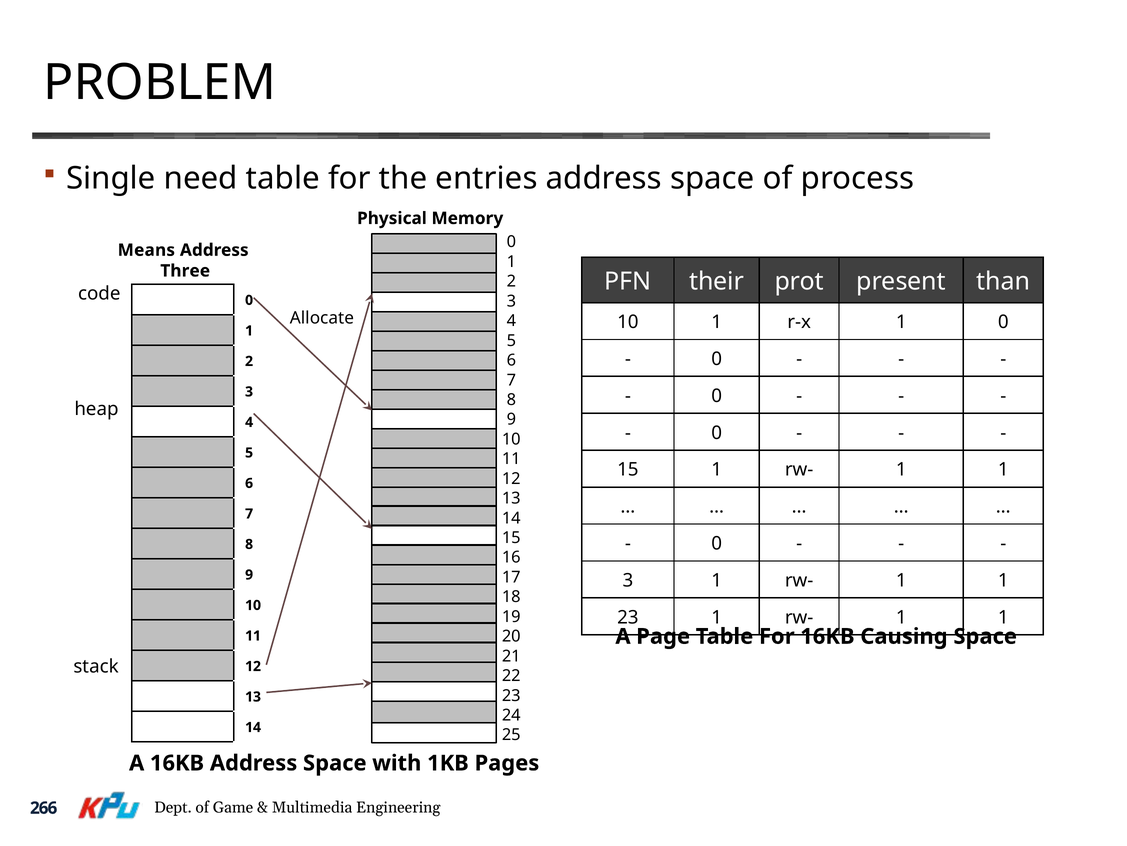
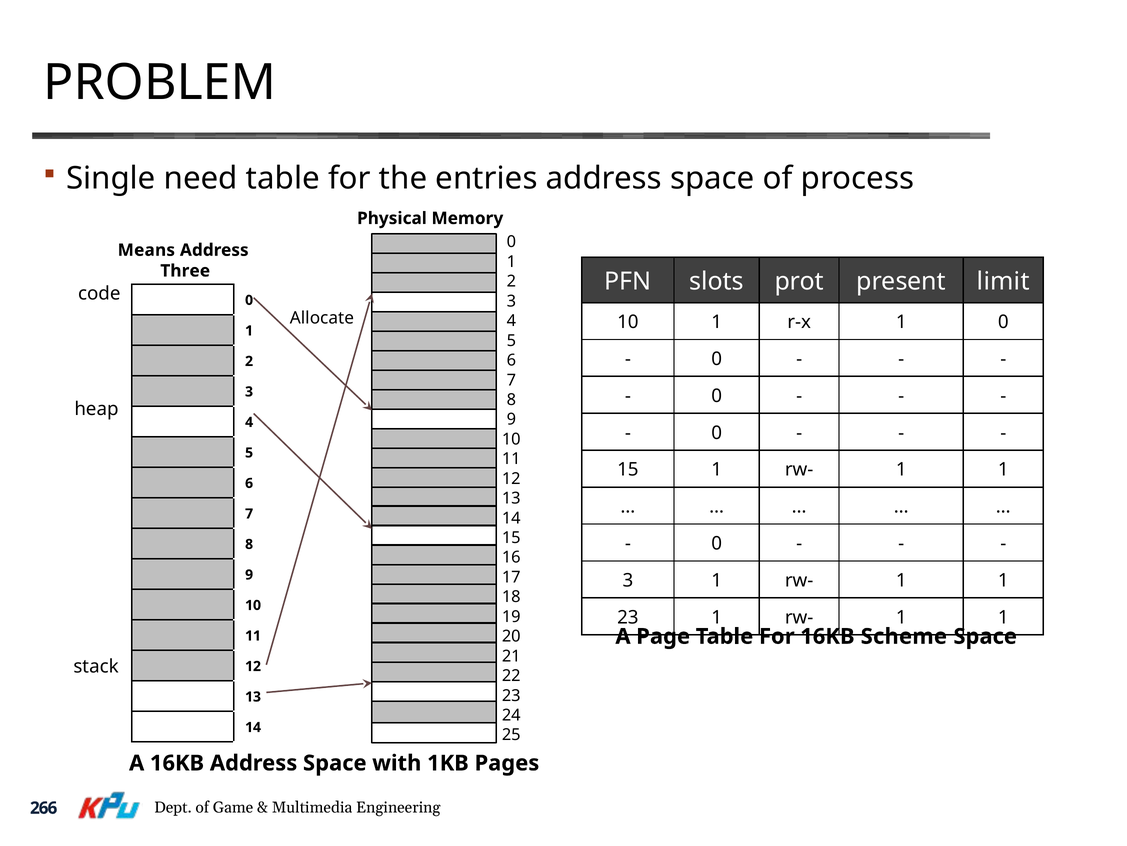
their: their -> slots
than: than -> limit
Causing: Causing -> Scheme
